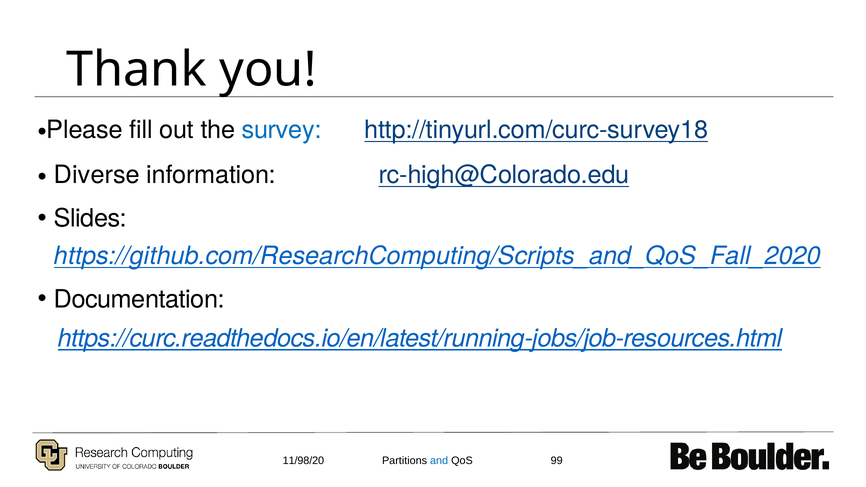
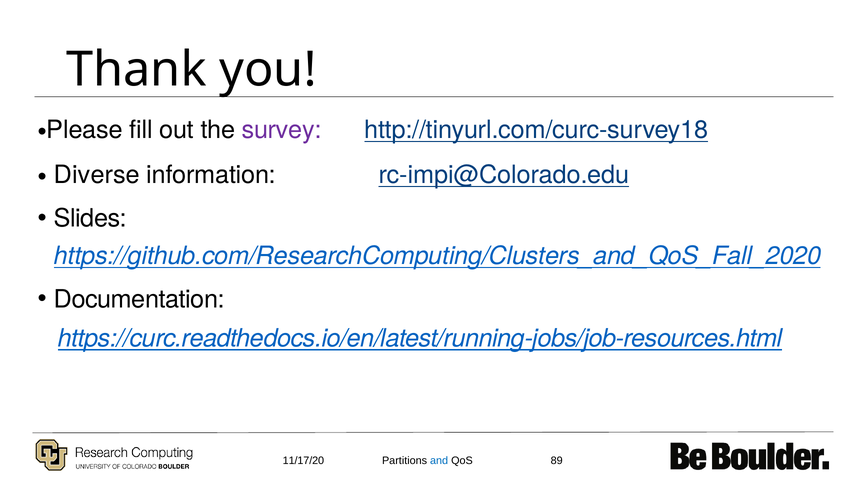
survey colour: blue -> purple
rc-high@Colorado.edu: rc-high@Colorado.edu -> rc-impi@Colorado.edu
https://github.com/ResearchComputing/Scripts_and_QoS_Fall_2020: https://github.com/ResearchComputing/Scripts_and_QoS_Fall_2020 -> https://github.com/ResearchComputing/Clusters_and_QoS_Fall_2020
11/98/20: 11/98/20 -> 11/17/20
99: 99 -> 89
